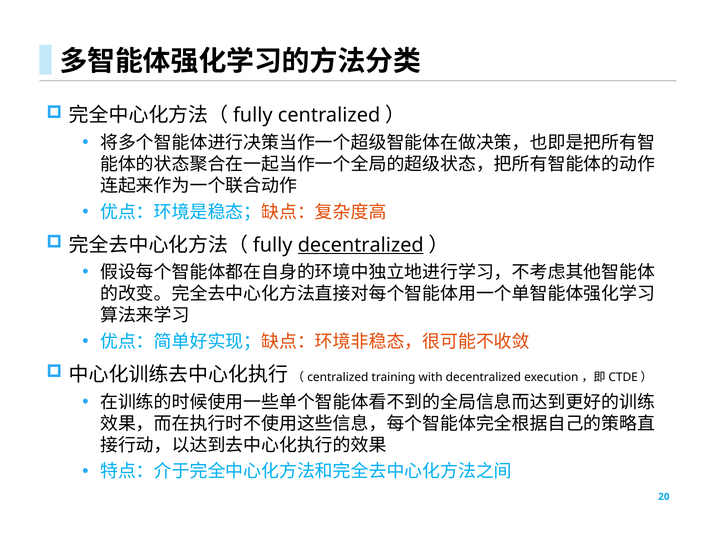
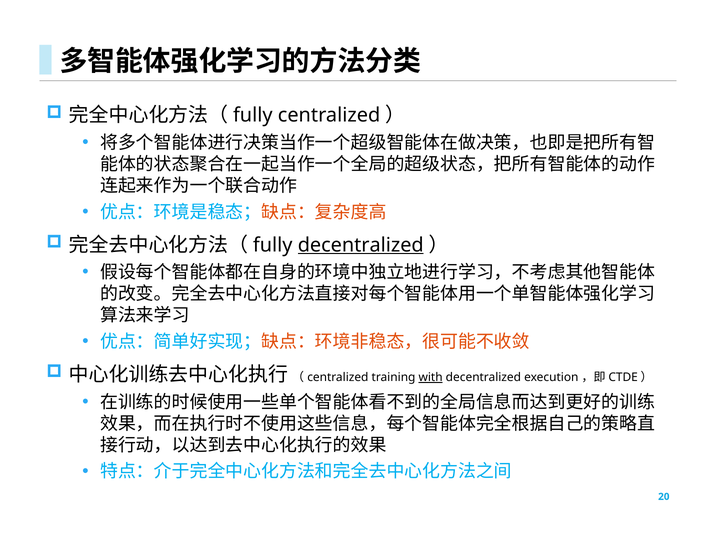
with underline: none -> present
